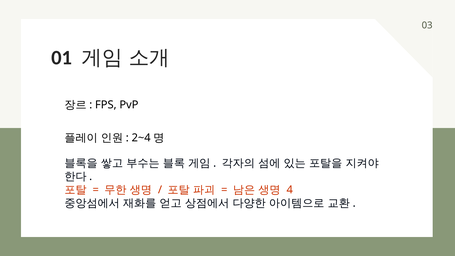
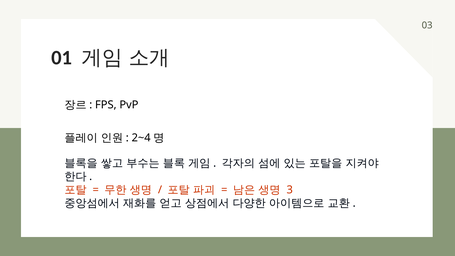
4: 4 -> 3
